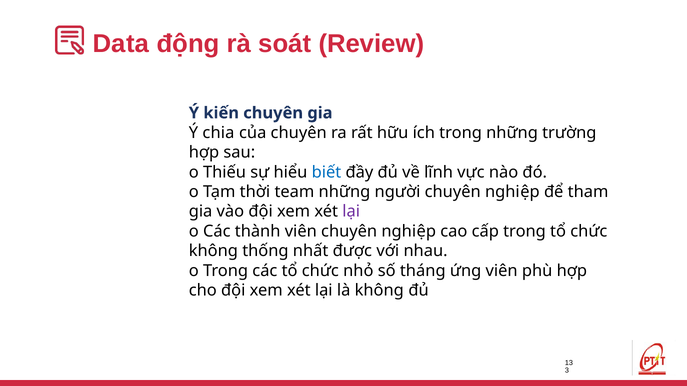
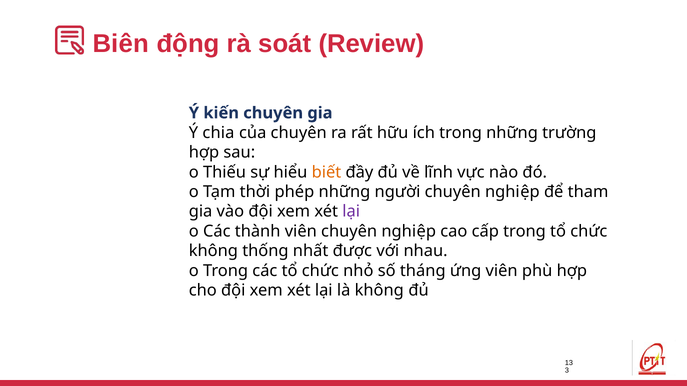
Data: Data -> Biên
biết colour: blue -> orange
team: team -> phép
